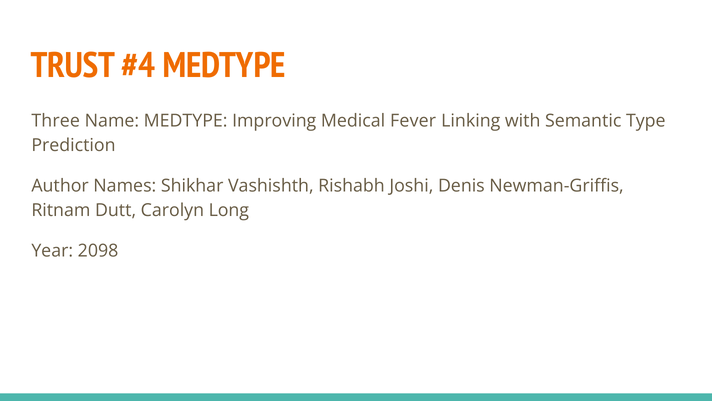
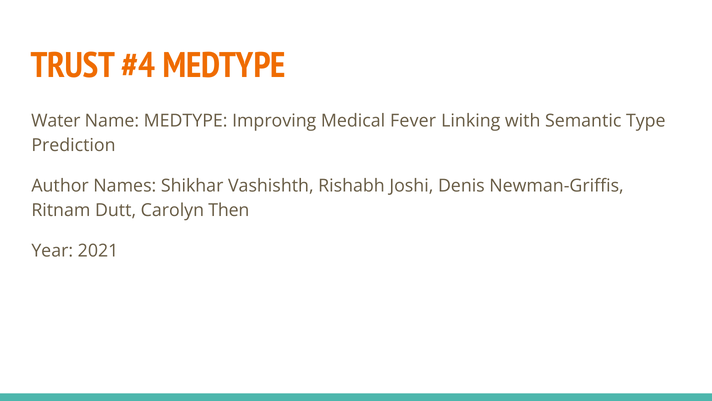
Three: Three -> Water
Long: Long -> Then
2098: 2098 -> 2021
